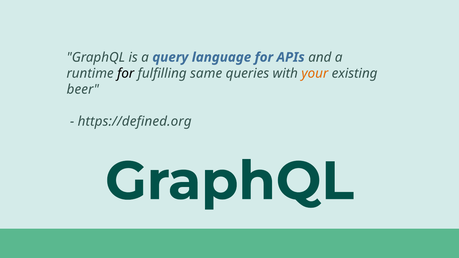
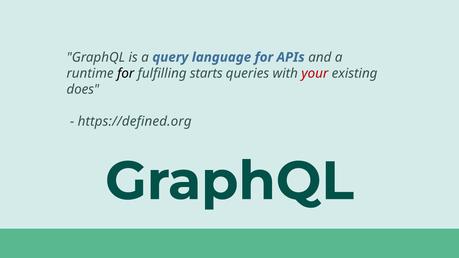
same: same -> starts
your colour: orange -> red
beer: beer -> does
